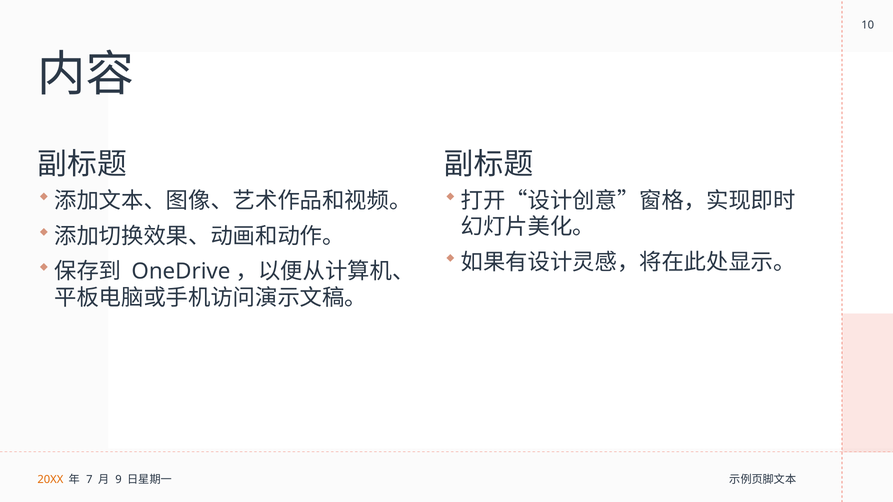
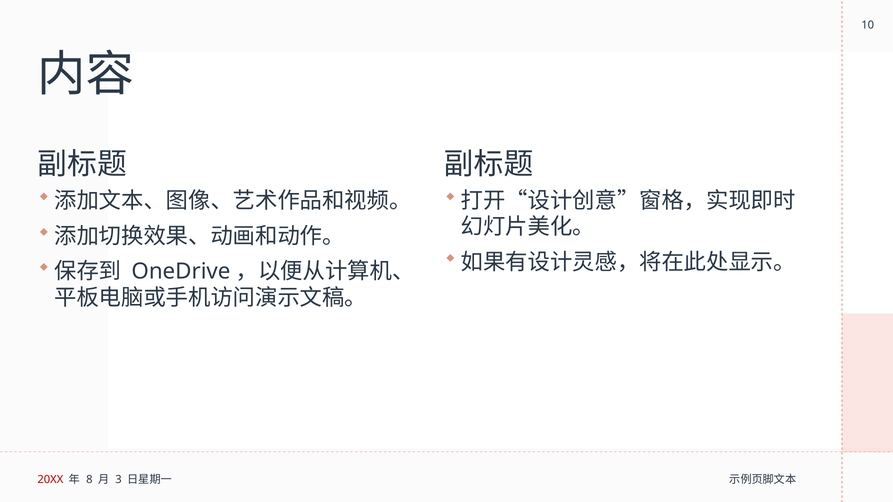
20XX colour: orange -> red
7: 7 -> 8
9: 9 -> 3
